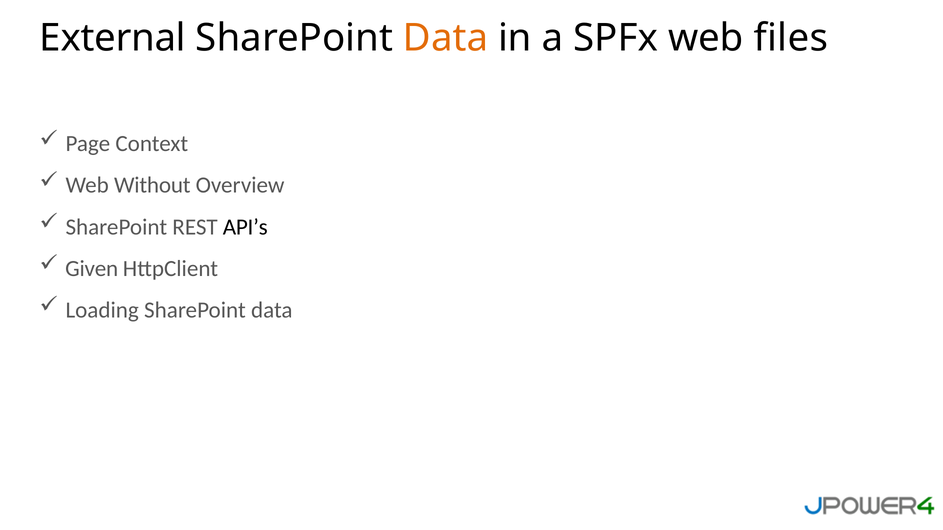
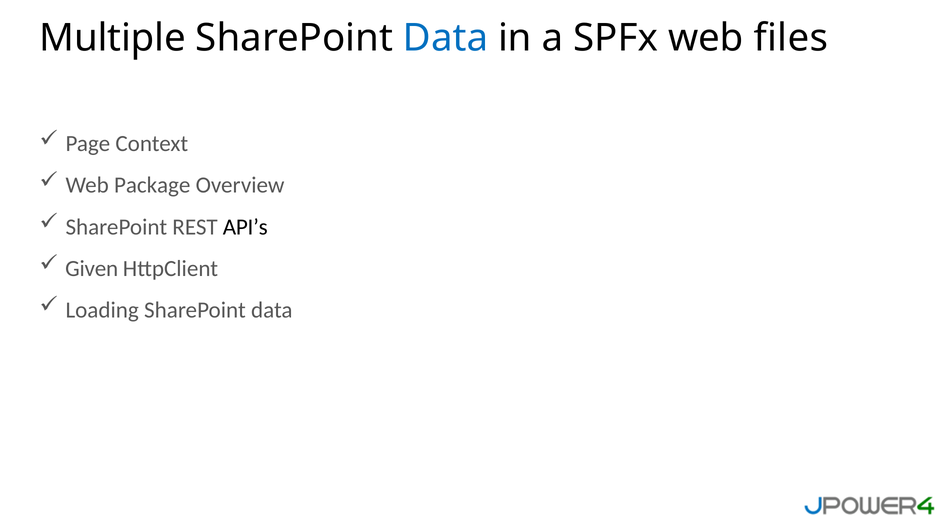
External: External -> Multiple
Data at (446, 38) colour: orange -> blue
Without: Without -> Package
